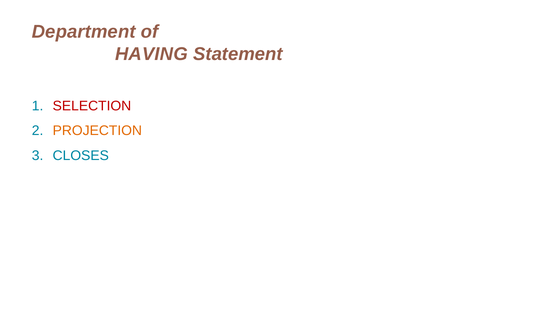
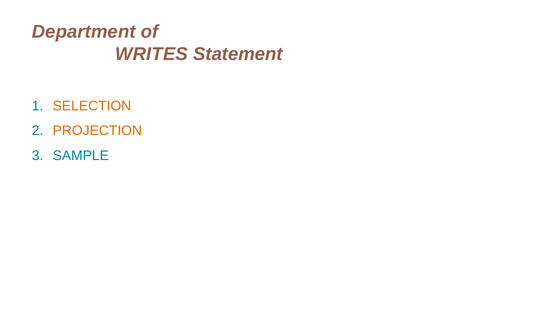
HAVING: HAVING -> WRITES
SELECTION colour: red -> orange
CLOSES: CLOSES -> SAMPLE
